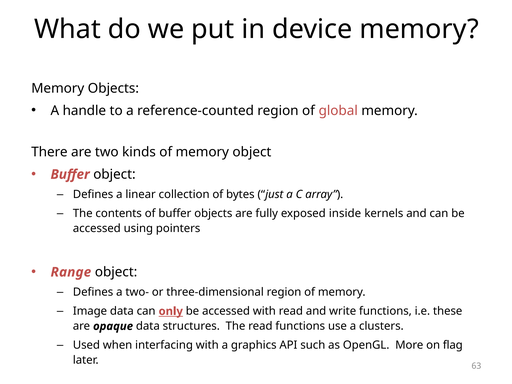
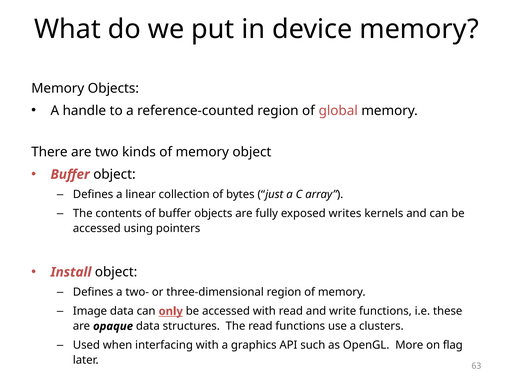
inside: inside -> writes
Range: Range -> Install
